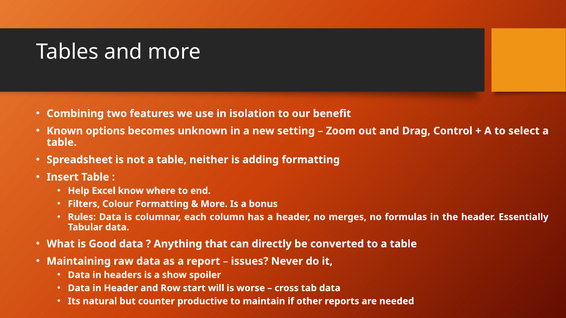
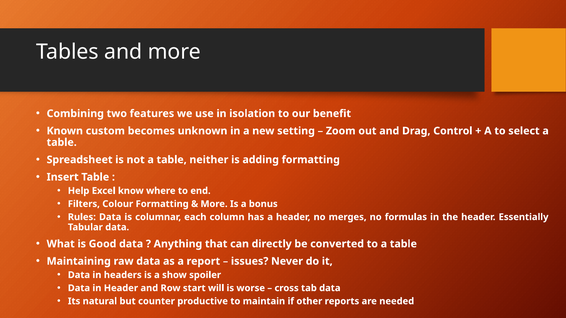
options: options -> custom
